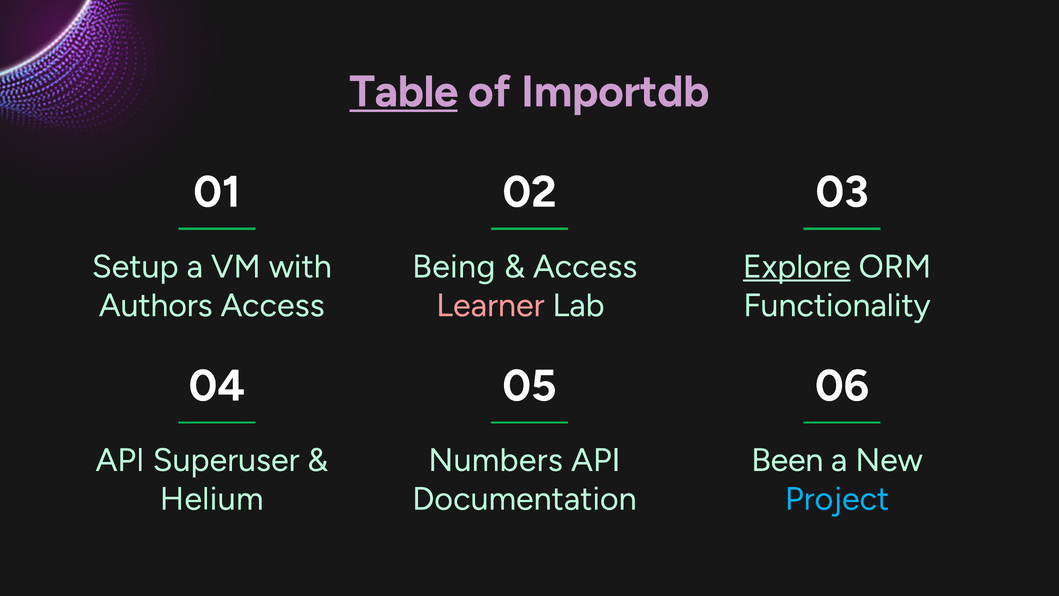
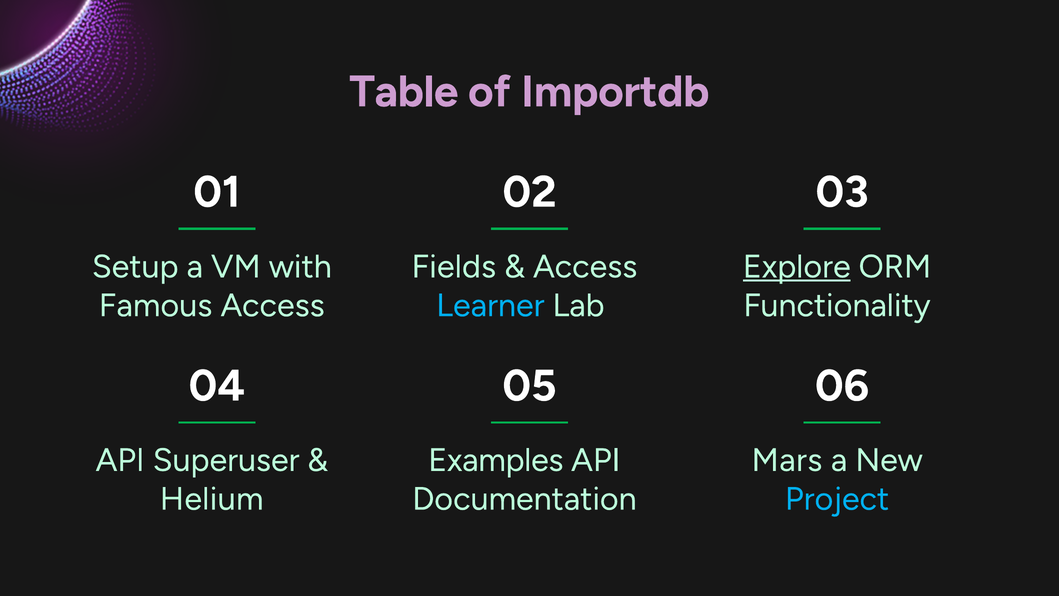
Table underline: present -> none
Being: Being -> Fields
Authors: Authors -> Famous
Learner colour: pink -> light blue
Numbers: Numbers -> Examples
Been: Been -> Mars
